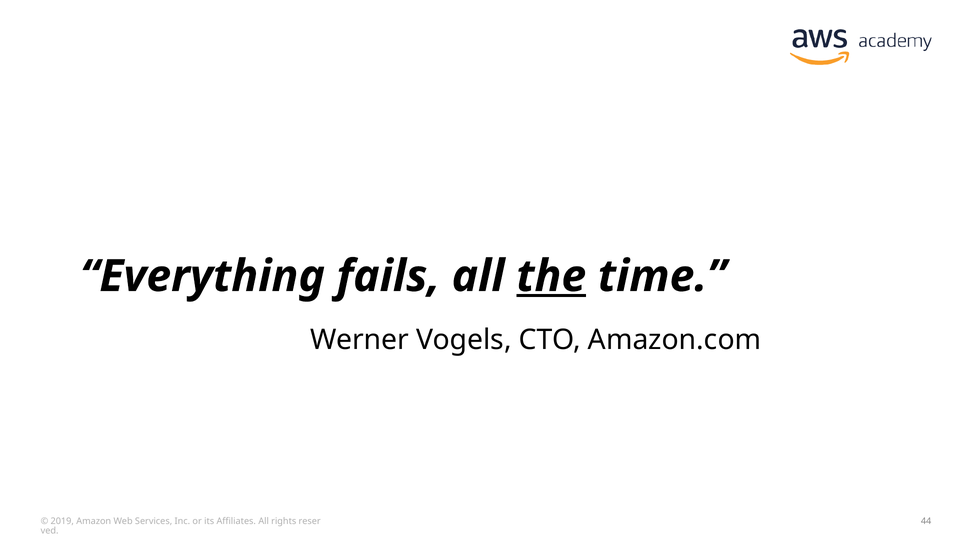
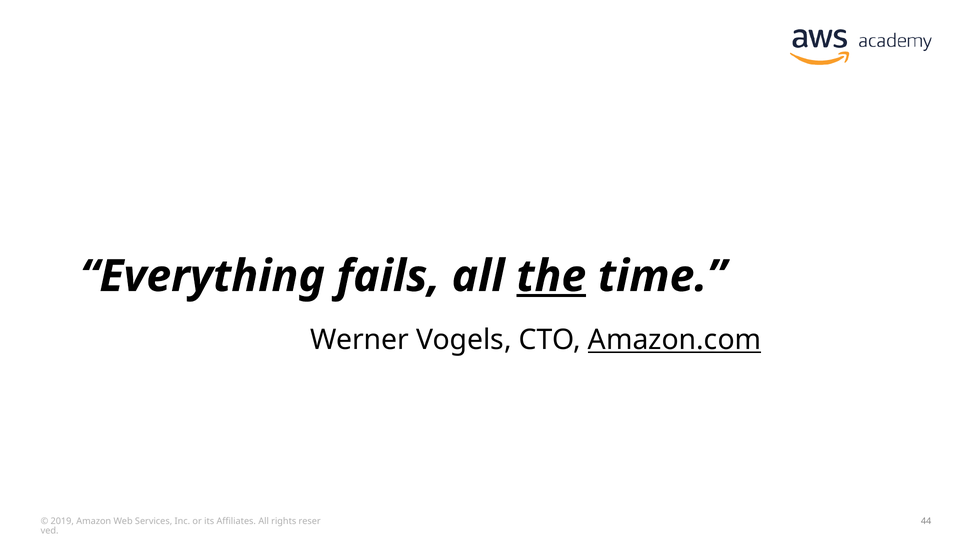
Amazon.com underline: none -> present
